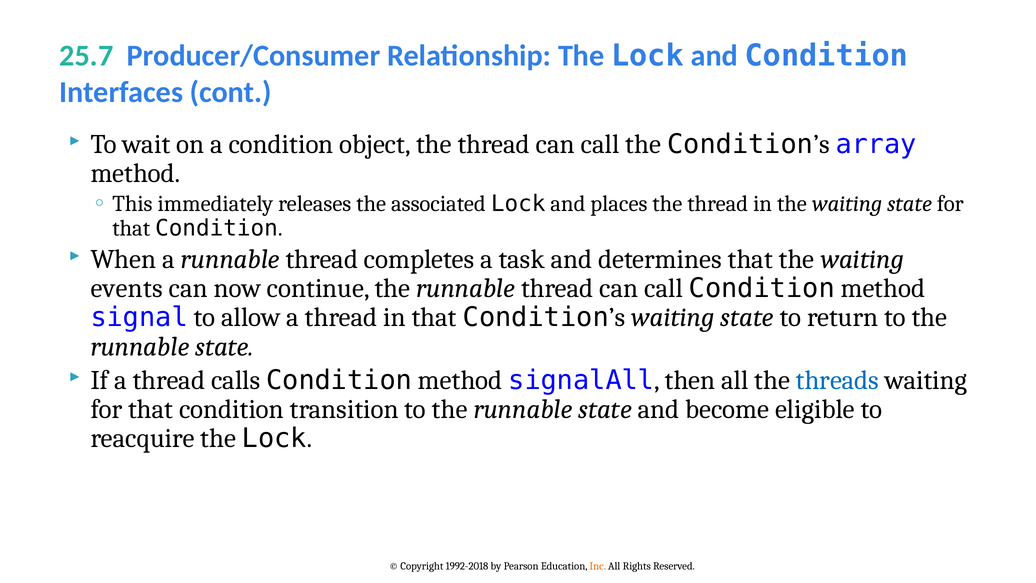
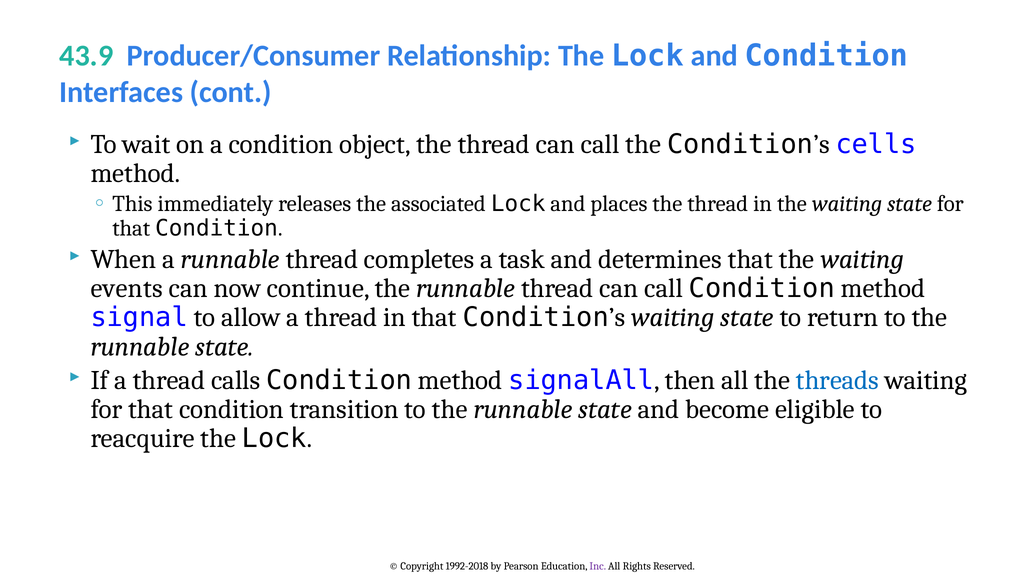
25.7: 25.7 -> 43.9
array: array -> cells
Inc colour: orange -> purple
